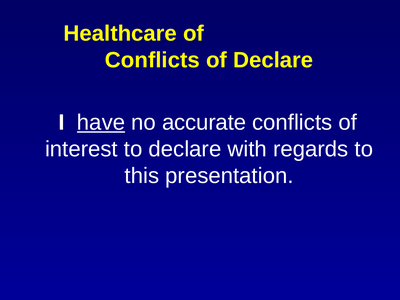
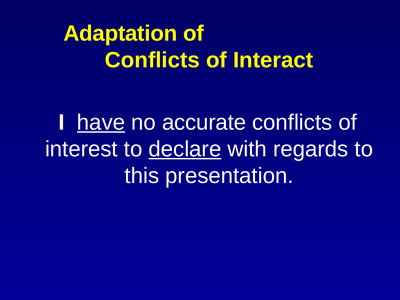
Healthcare: Healthcare -> Adaptation
of Declare: Declare -> Interact
declare at (185, 149) underline: none -> present
